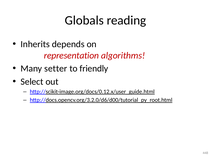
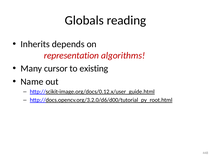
setter: setter -> cursor
friendly: friendly -> existing
Select: Select -> Name
